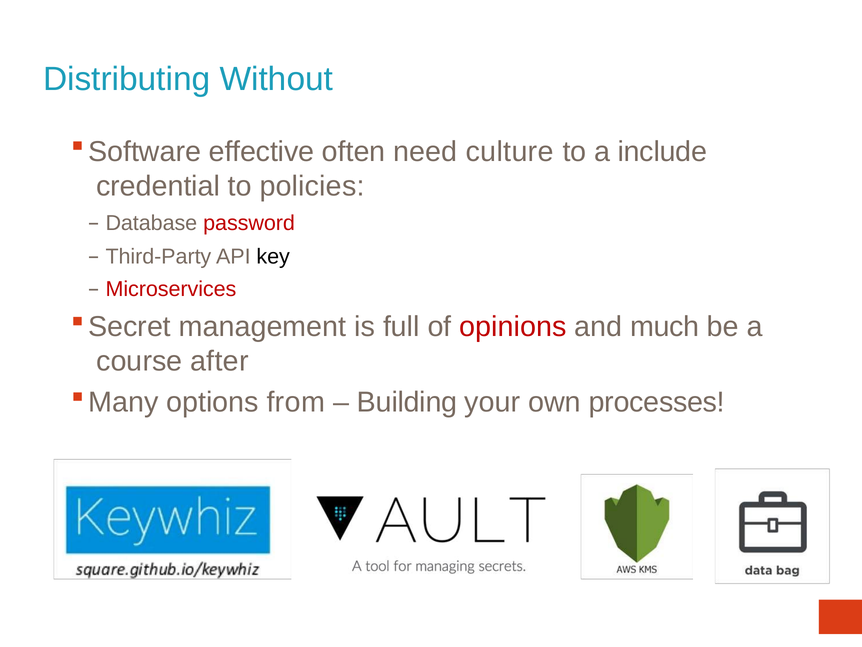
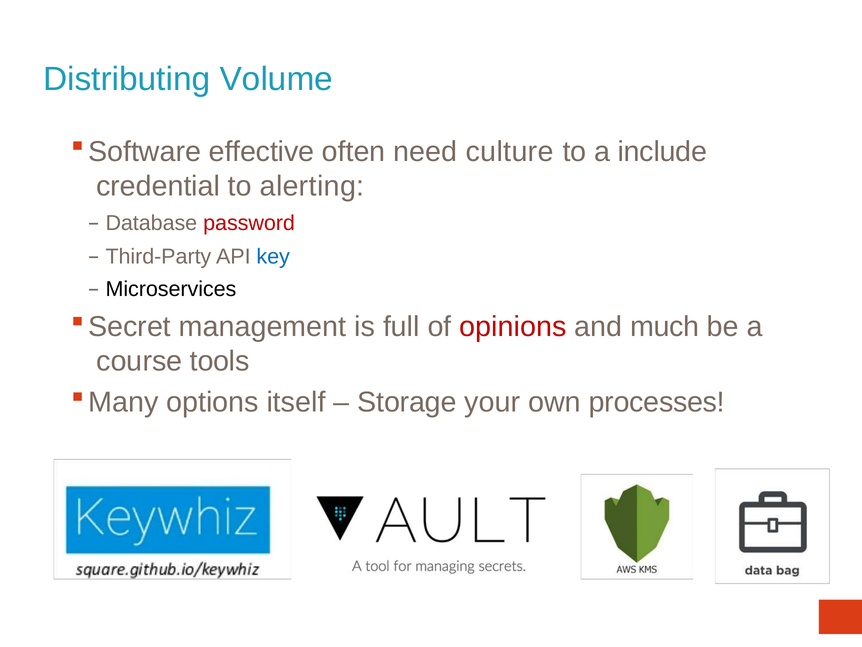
Without: Without -> Volume
policies: policies -> alerting
key colour: black -> blue
Microservices colour: red -> black
after: after -> tools
from: from -> itself
Building: Building -> Storage
